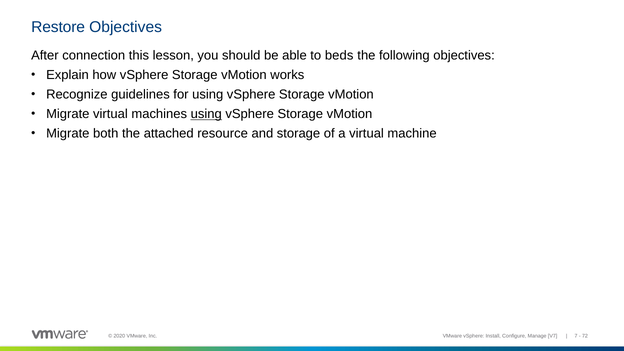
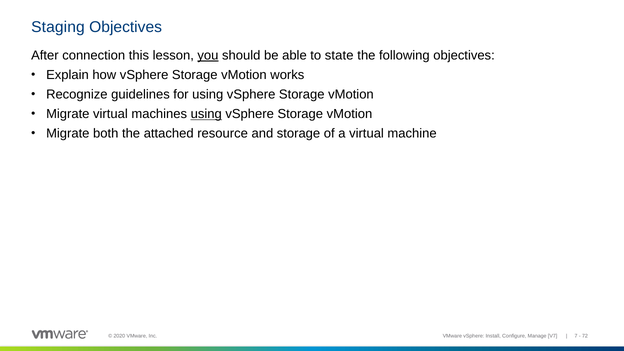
Restore: Restore -> Staging
you underline: none -> present
beds: beds -> state
